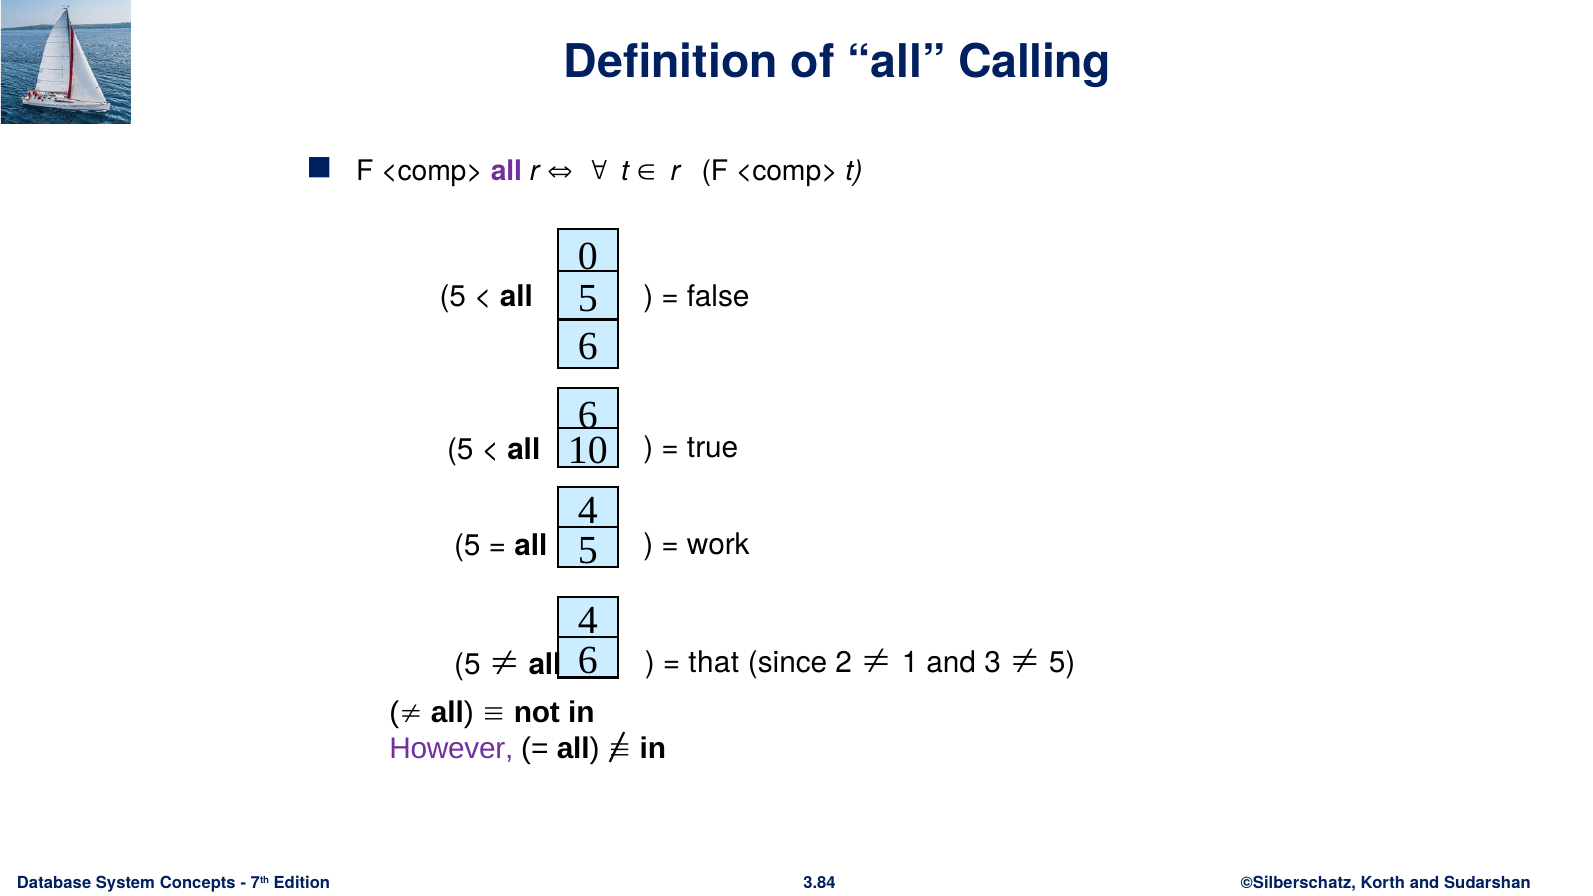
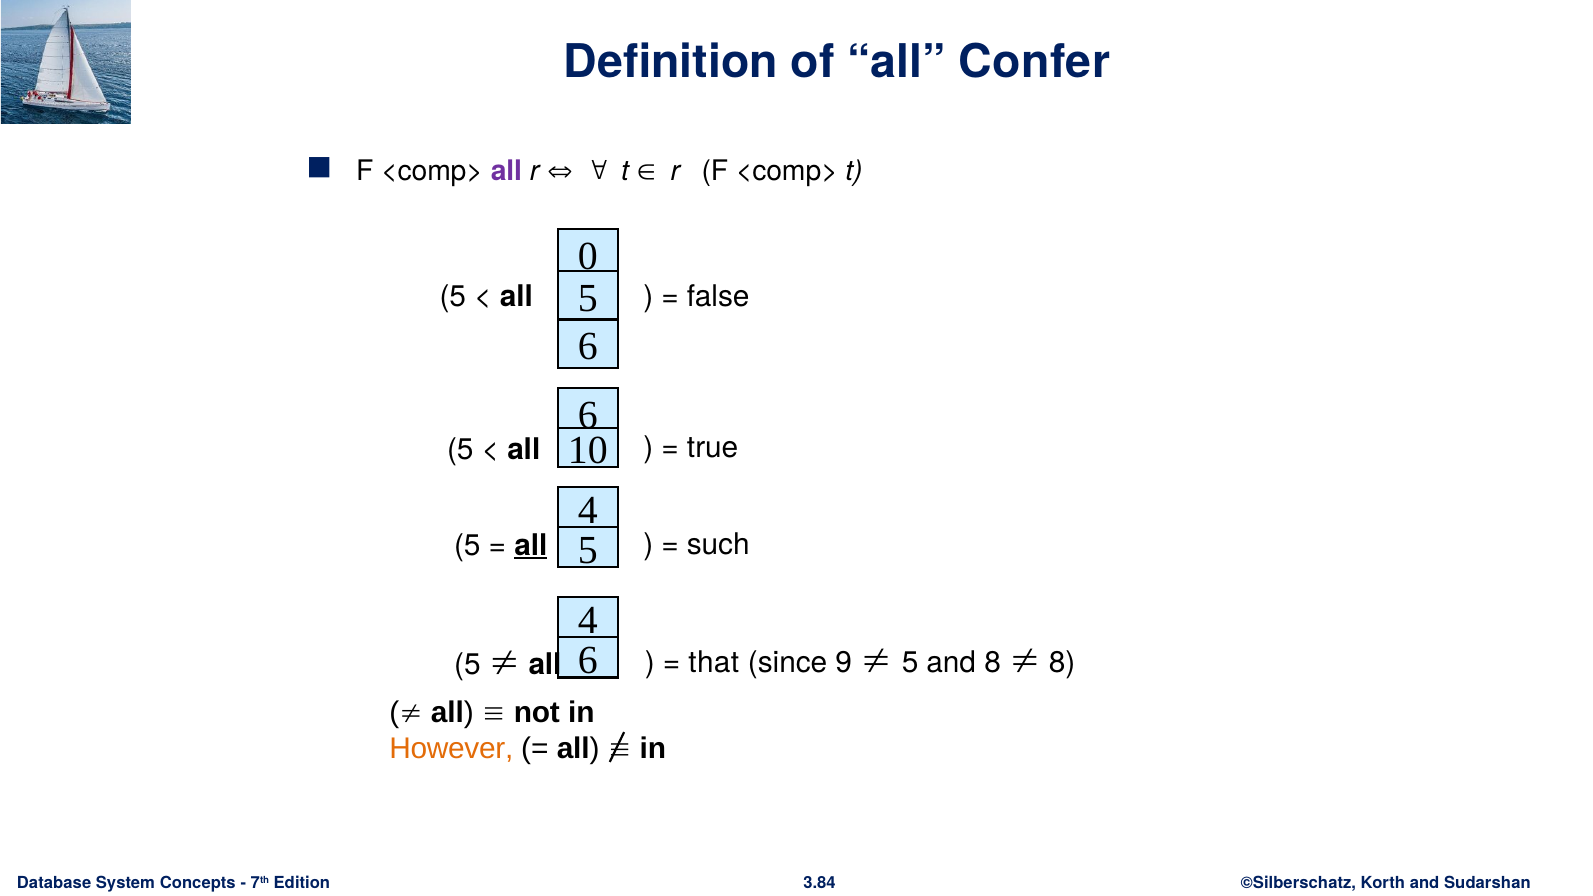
Calling: Calling -> Confer
work: work -> such
all at (531, 546) underline: none -> present
2: 2 -> 9
1 at (910, 663): 1 -> 5
and 3: 3 -> 8
5 at (1062, 663): 5 -> 8
However colour: purple -> orange
